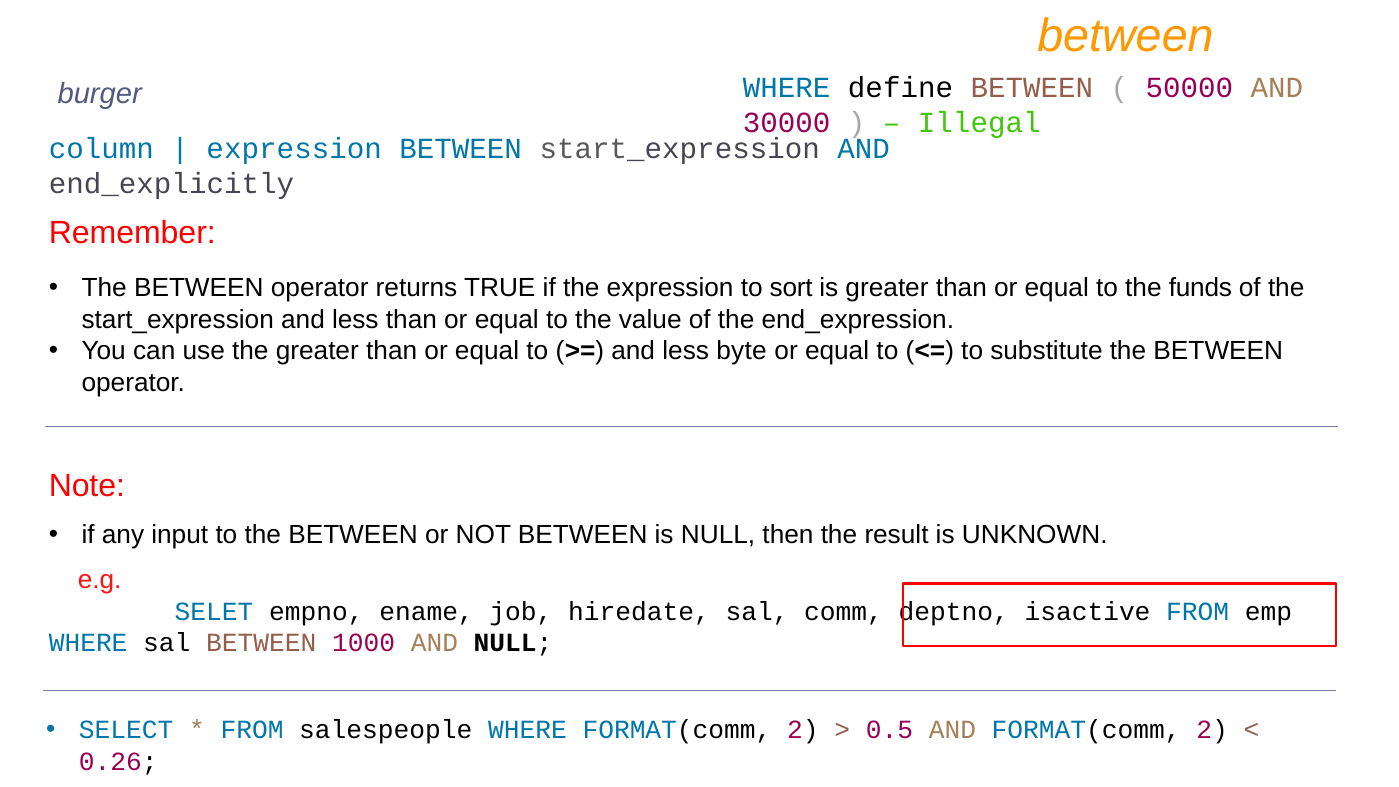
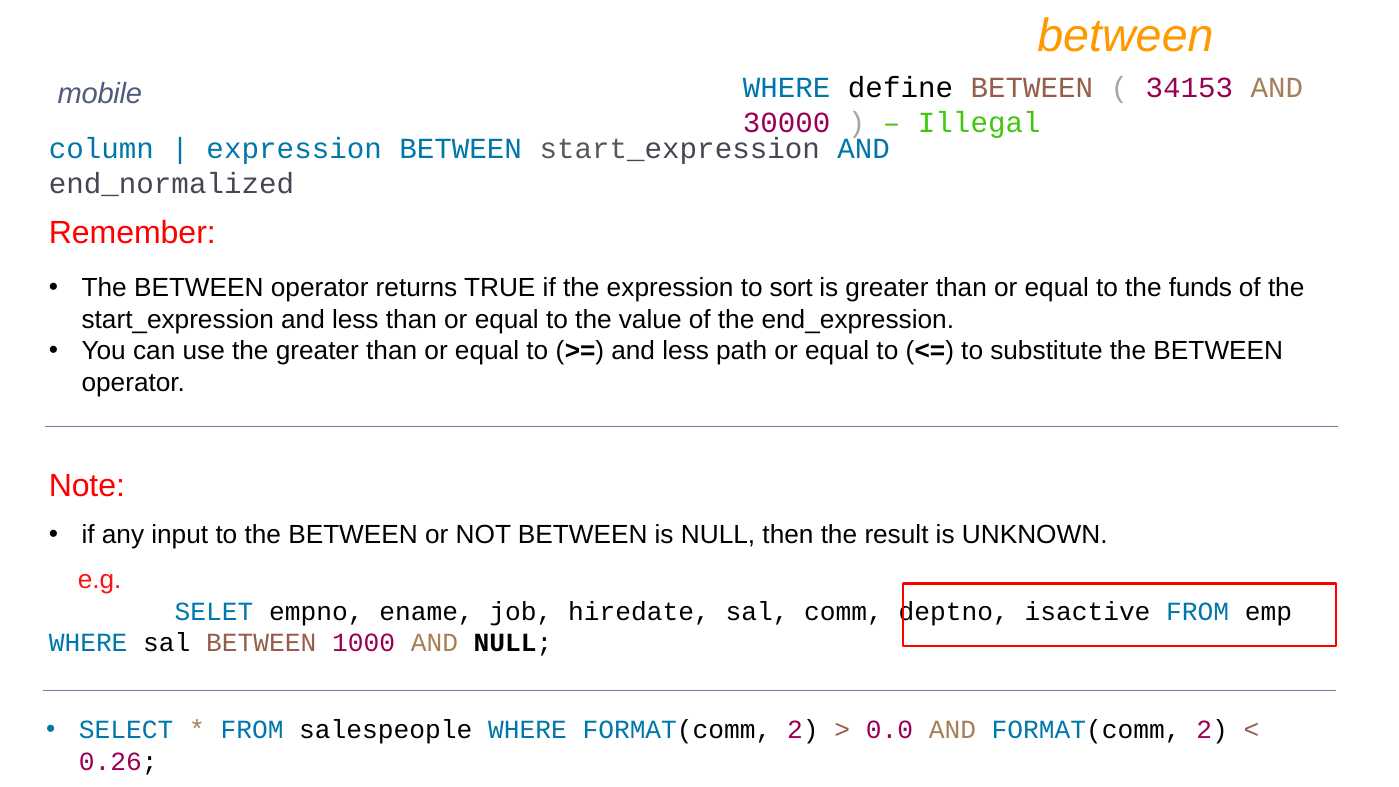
50000: 50000 -> 34153
burger: burger -> mobile
end_explicitly: end_explicitly -> end_normalized
byte: byte -> path
0.5: 0.5 -> 0.0
